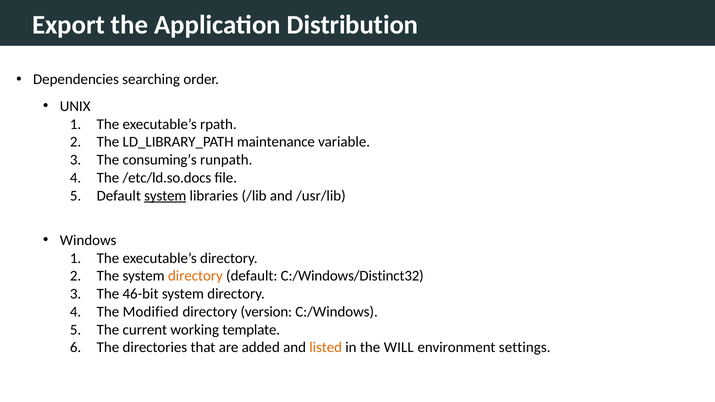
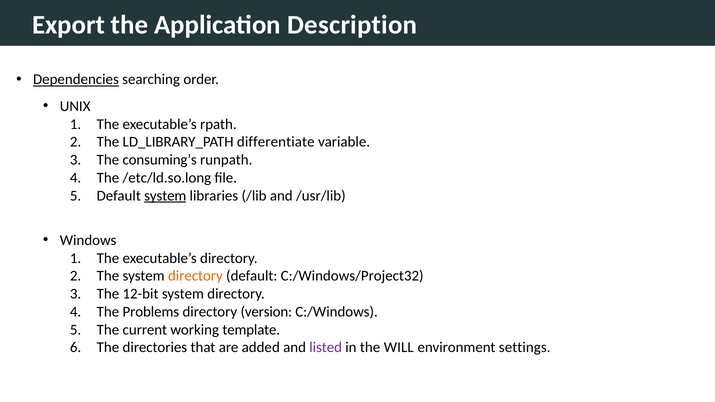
Distribution: Distribution -> Description
Dependencies underline: none -> present
maintenance: maintenance -> differentiate
/etc/ld.so.docs: /etc/ld.so.docs -> /etc/ld.so.long
C:/Windows/Distinct32: C:/Windows/Distinct32 -> C:/Windows/Project32
46-bit: 46-bit -> 12-bit
Modified: Modified -> Problems
listed colour: orange -> purple
